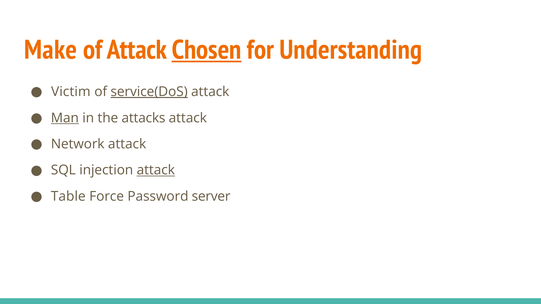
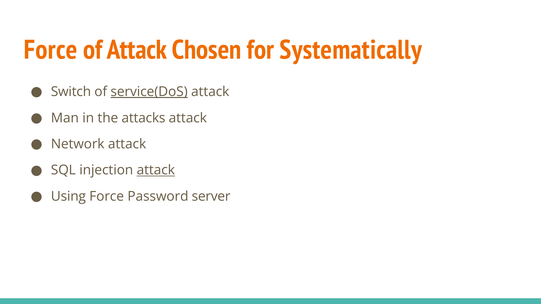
Make at (51, 50): Make -> Force
Chosen underline: present -> none
Understanding: Understanding -> Systematically
Victim: Victim -> Switch
Man underline: present -> none
Table: Table -> Using
